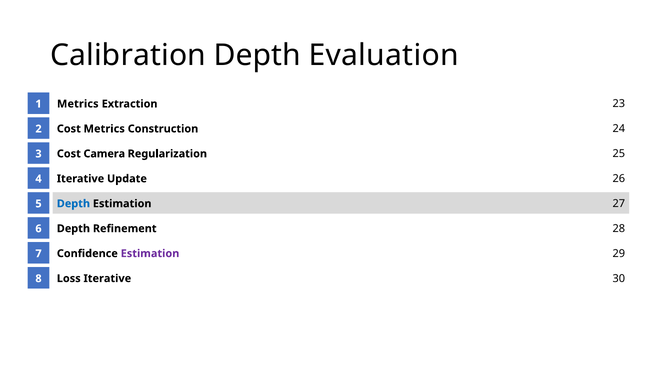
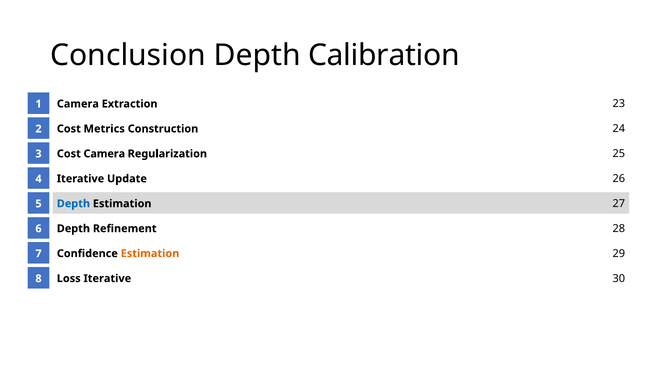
Calibration: Calibration -> Conclusion
Evaluation: Evaluation -> Calibration
Metrics at (78, 104): Metrics -> Camera
Estimation at (150, 254) colour: purple -> orange
